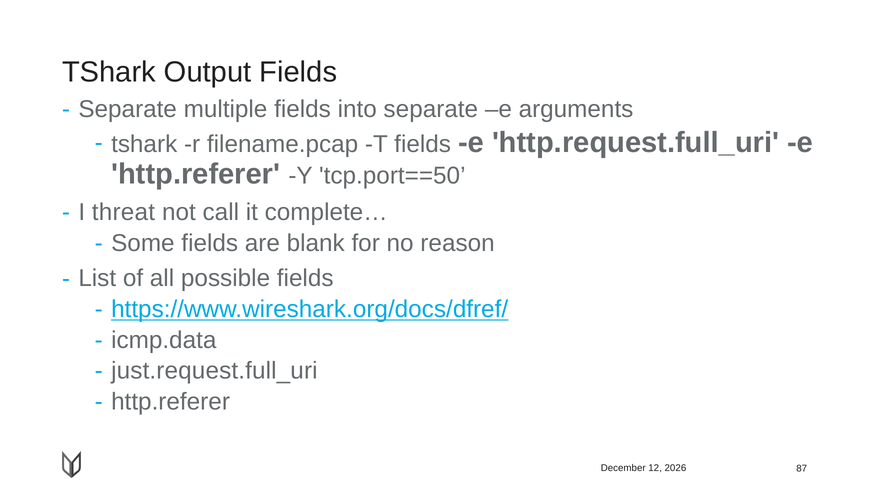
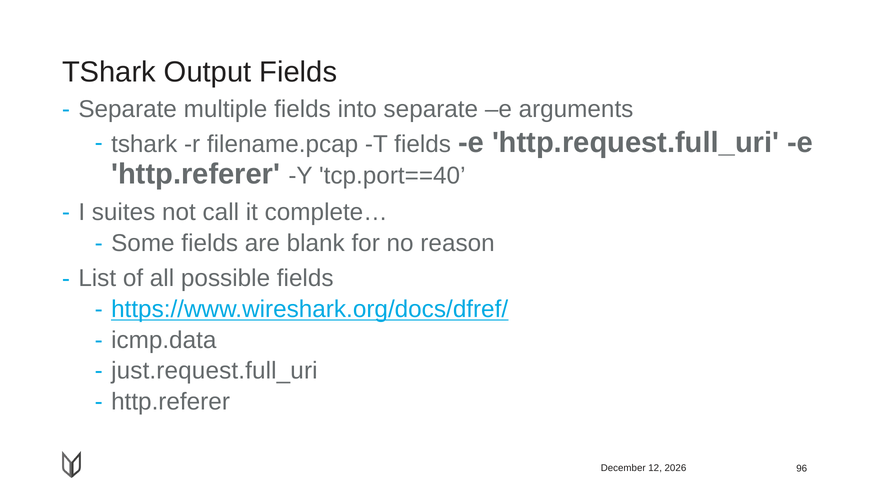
tcp.port==50: tcp.port==50 -> tcp.port==40
threat: threat -> suites
87: 87 -> 96
